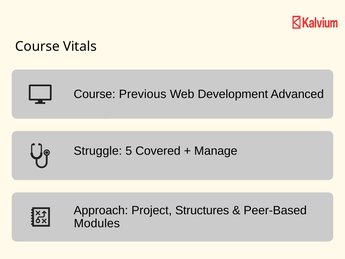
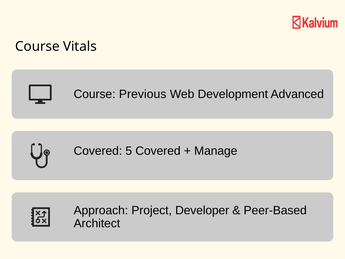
Struggle at (98, 151): Struggle -> Covered
Structures: Structures -> Developer
Modules: Modules -> Architect
